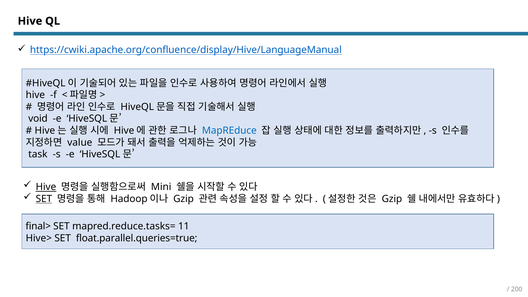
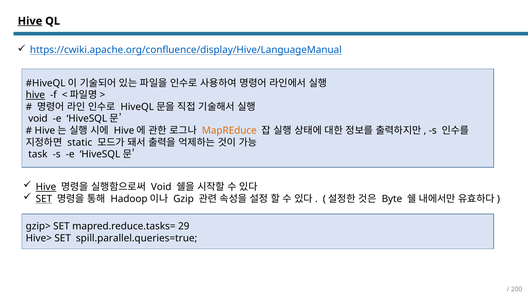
Hive at (30, 21) underline: none -> present
hive at (35, 95) underline: none -> present
MapREduce colour: blue -> orange
value: value -> static
Mini at (161, 187): Mini -> Void
Gzip at (392, 199): Gzip -> Byte
final>: final> -> gzip>
11: 11 -> 29
float.parallel.queries=true: float.parallel.queries=true -> spill.parallel.queries=true
